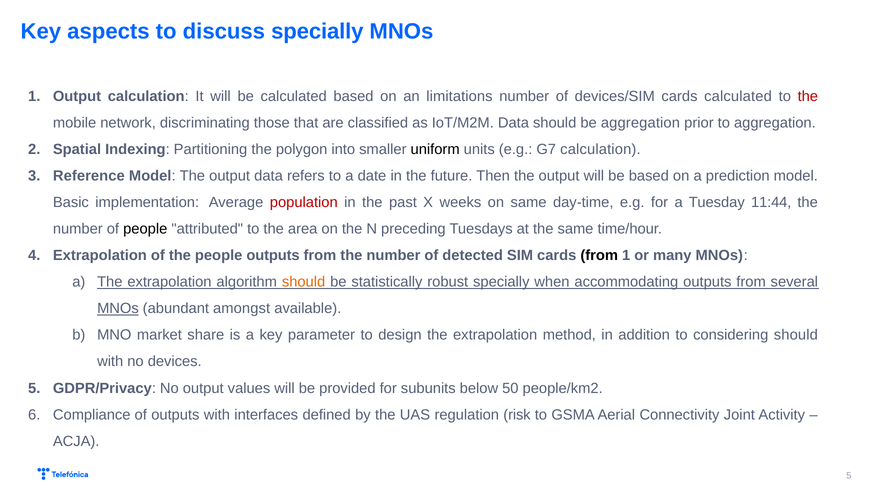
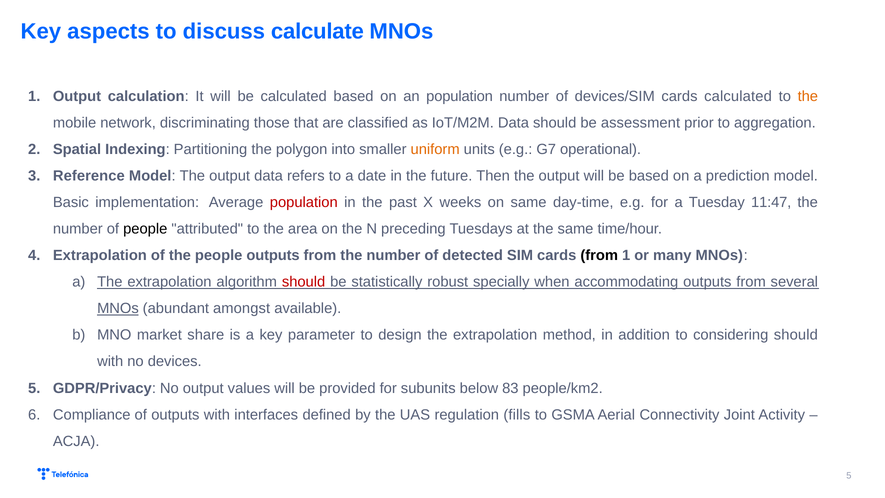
discuss specially: specially -> calculate
an limitations: limitations -> population
the at (808, 96) colour: red -> orange
be aggregation: aggregation -> assessment
uniform colour: black -> orange
G7 calculation: calculation -> operational
11:44: 11:44 -> 11:47
should at (304, 282) colour: orange -> red
50: 50 -> 83
risk: risk -> fills
